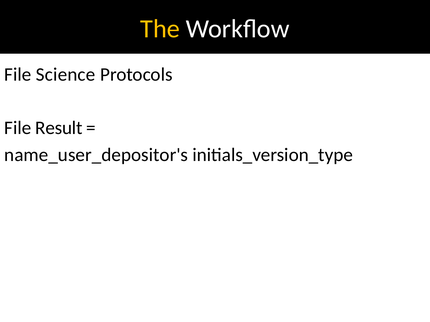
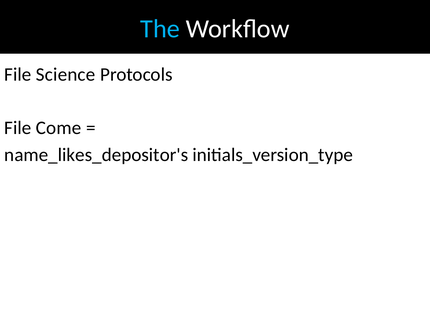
The colour: yellow -> light blue
Result: Result -> Come
name_user_depositor's: name_user_depositor's -> name_likes_depositor's
